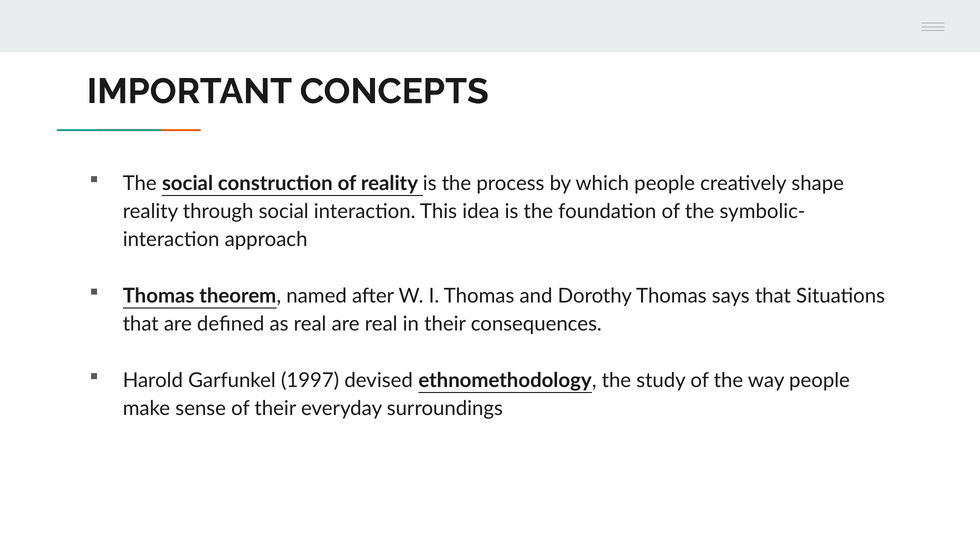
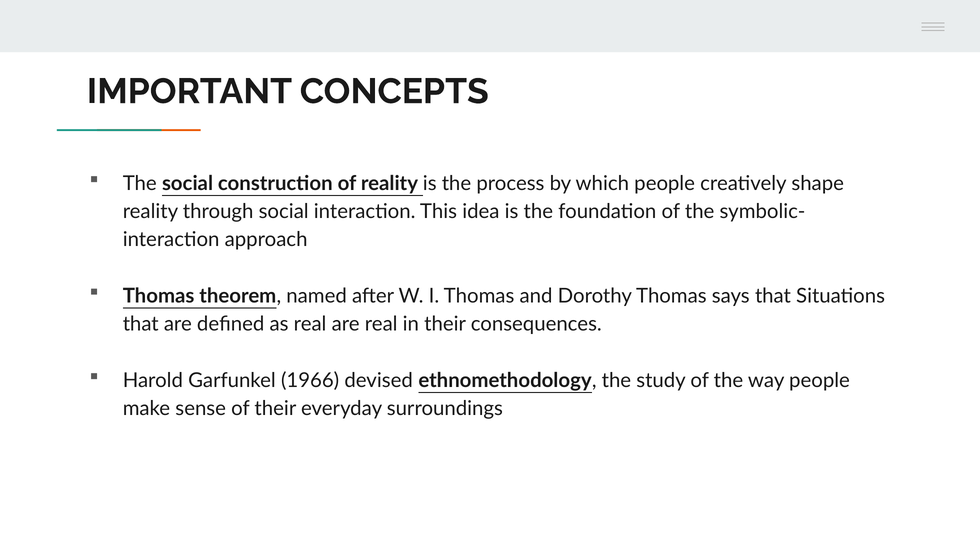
1997: 1997 -> 1966
